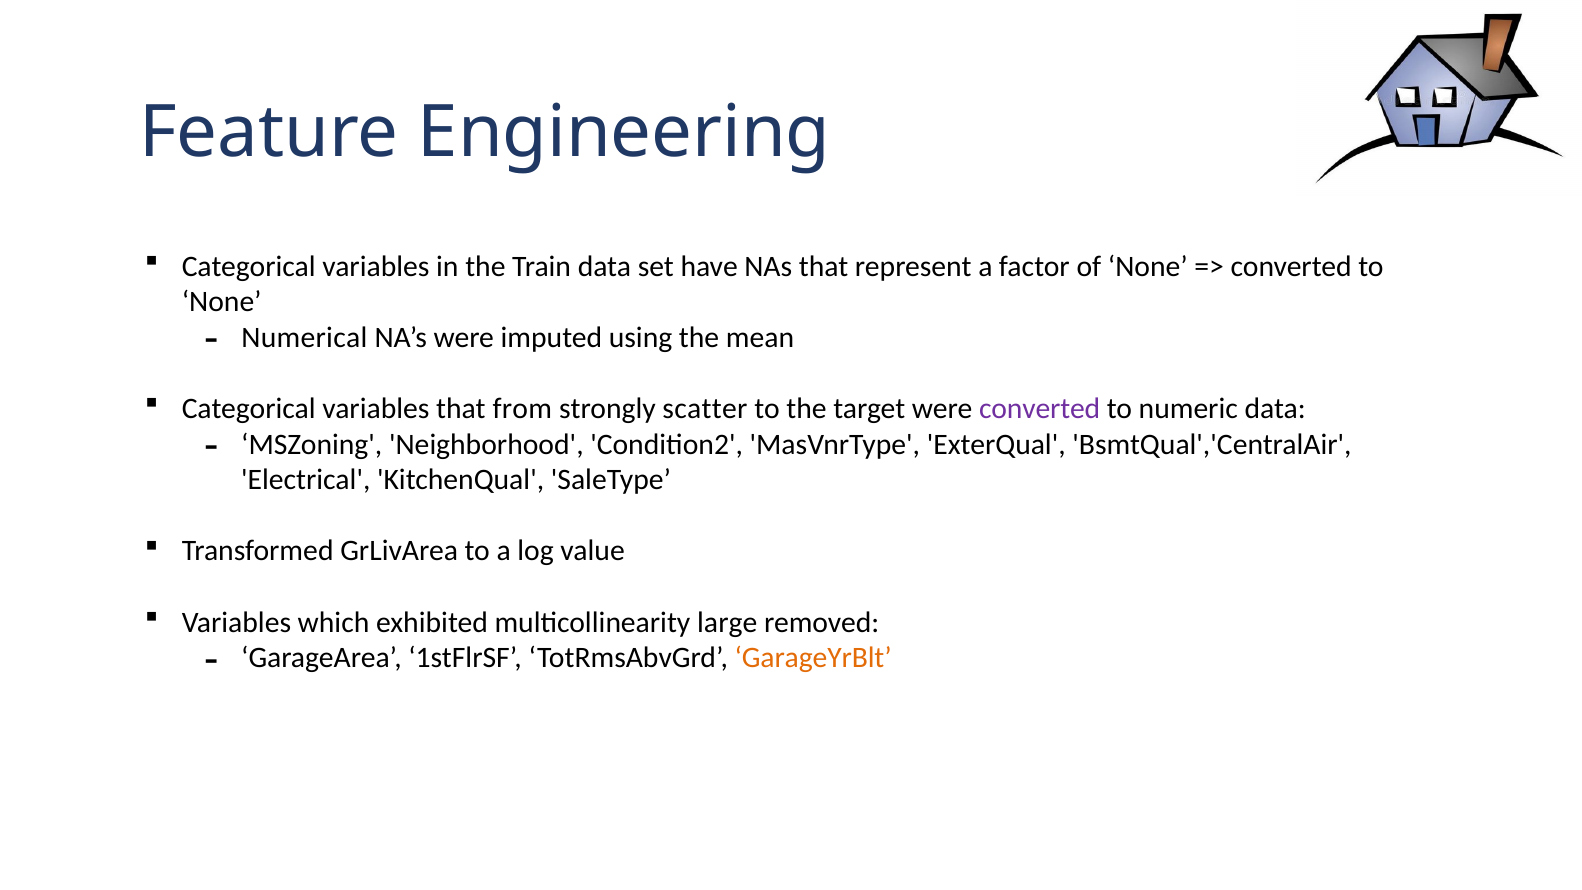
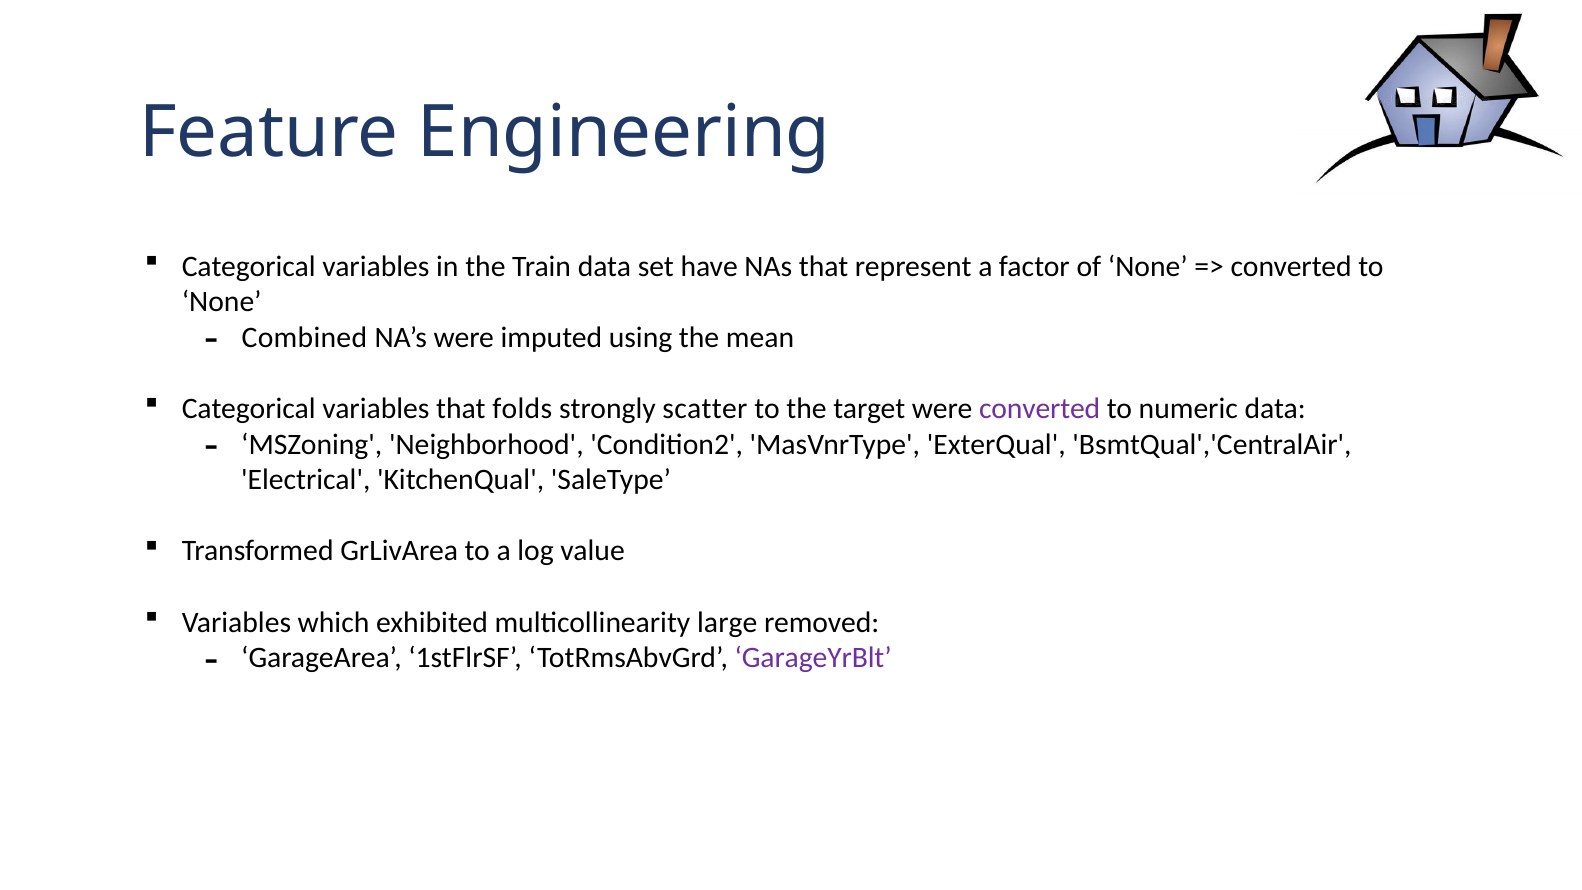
Numerical: Numerical -> Combined
from: from -> folds
GarageYrBlt colour: orange -> purple
